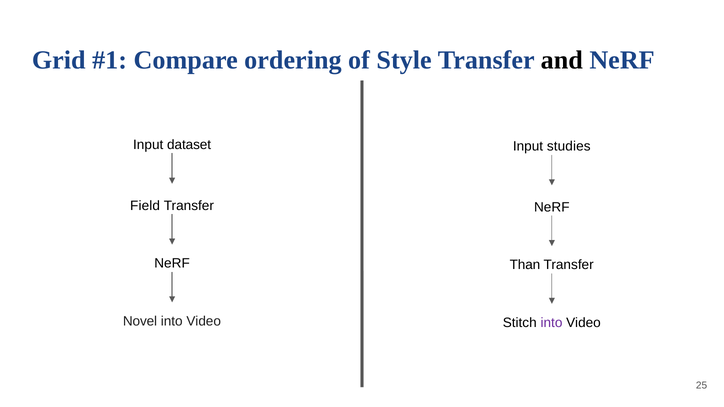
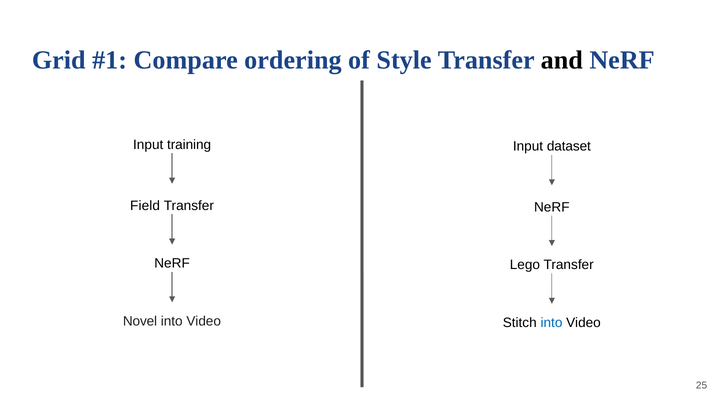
dataset: dataset -> training
studies: studies -> dataset
Than: Than -> Lego
into at (551, 323) colour: purple -> blue
